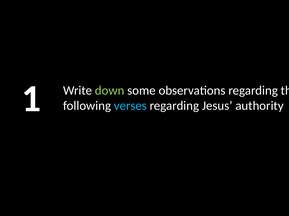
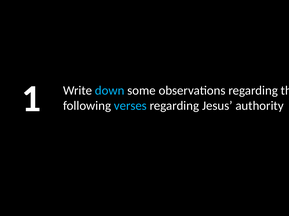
down colour: light green -> light blue
